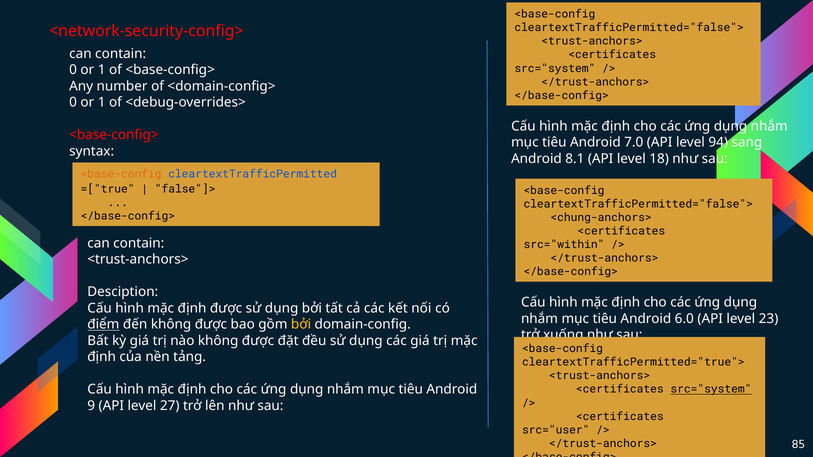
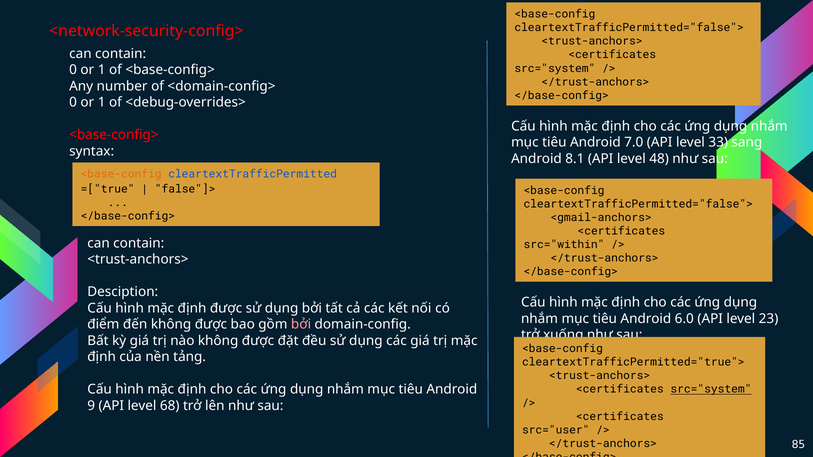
94: 94 -> 33
18: 18 -> 48
<chung-anchors>: <chung-anchors> -> <gmail-anchors>
điểm underline: present -> none
bởi at (301, 325) colour: yellow -> pink
27: 27 -> 68
